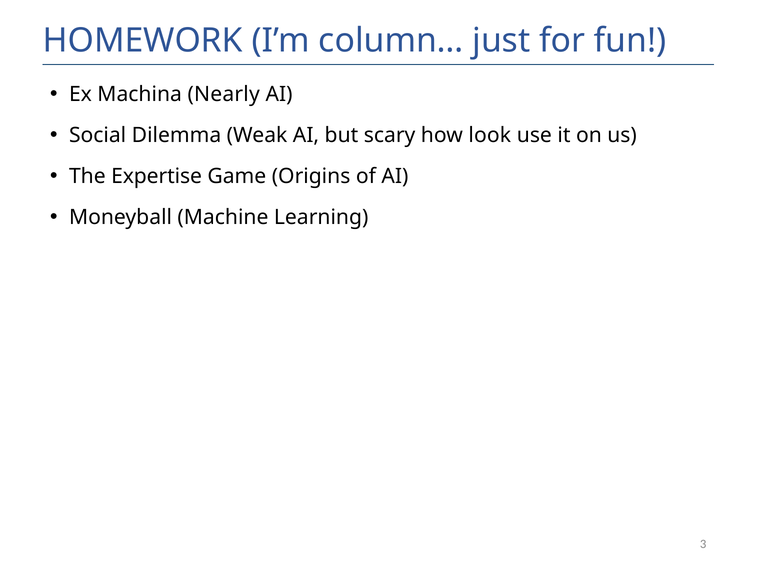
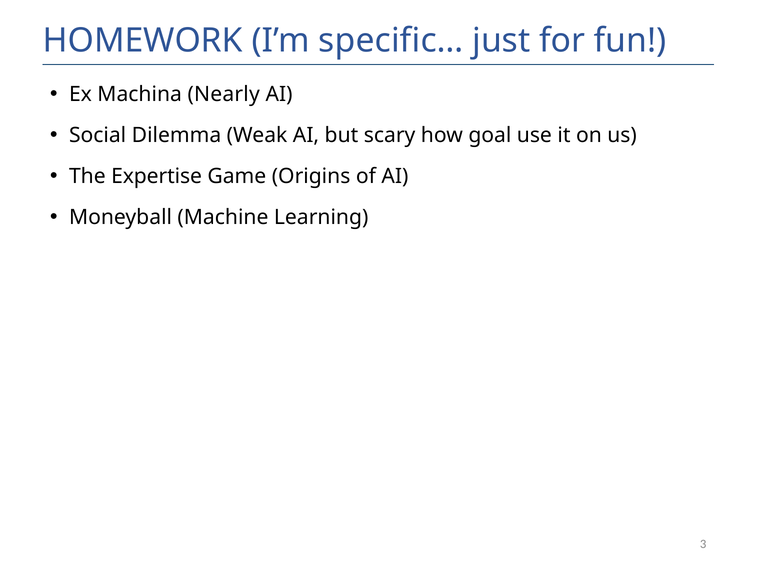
column…: column… -> specific…
look: look -> goal
